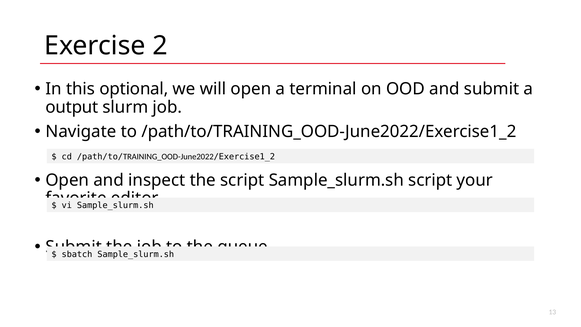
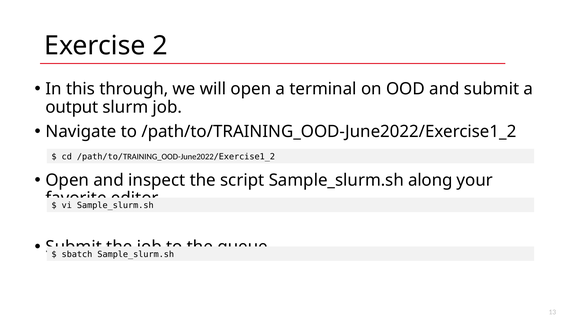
optional: optional -> through
Sample_slurm.sh script: script -> along
